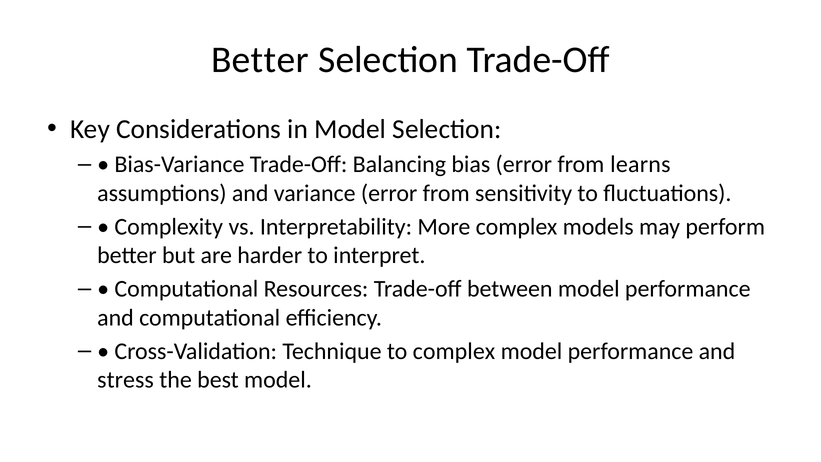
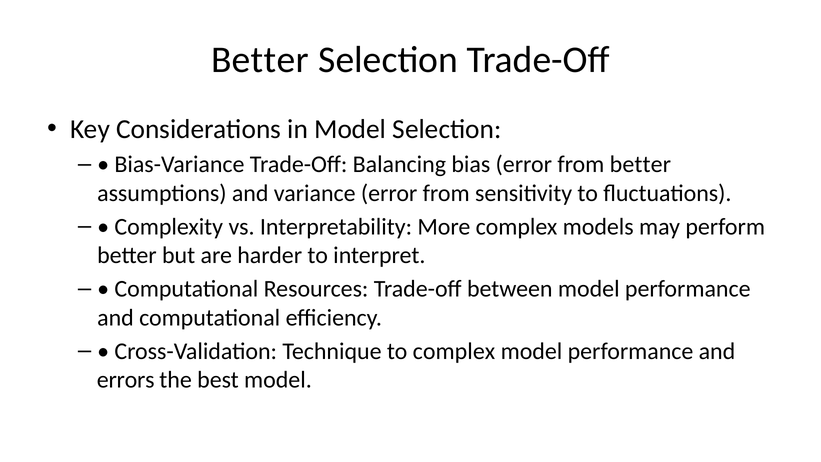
from learns: learns -> better
stress: stress -> errors
